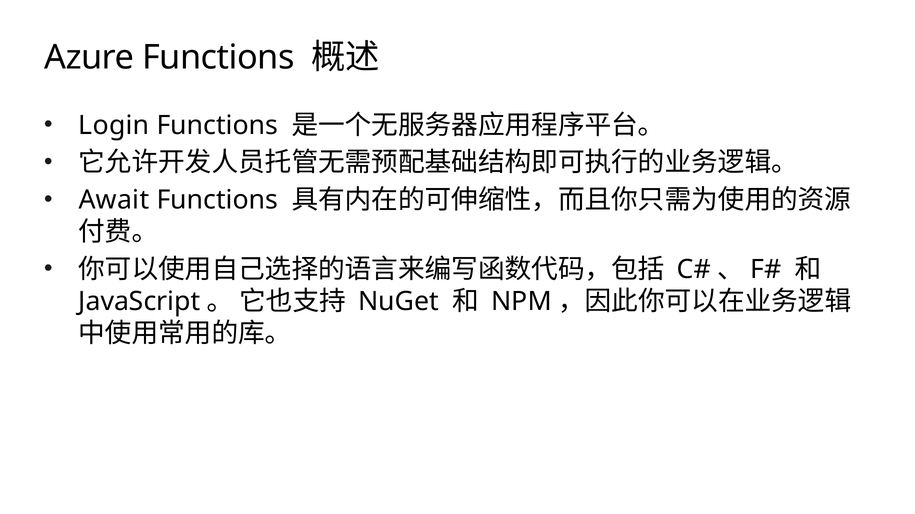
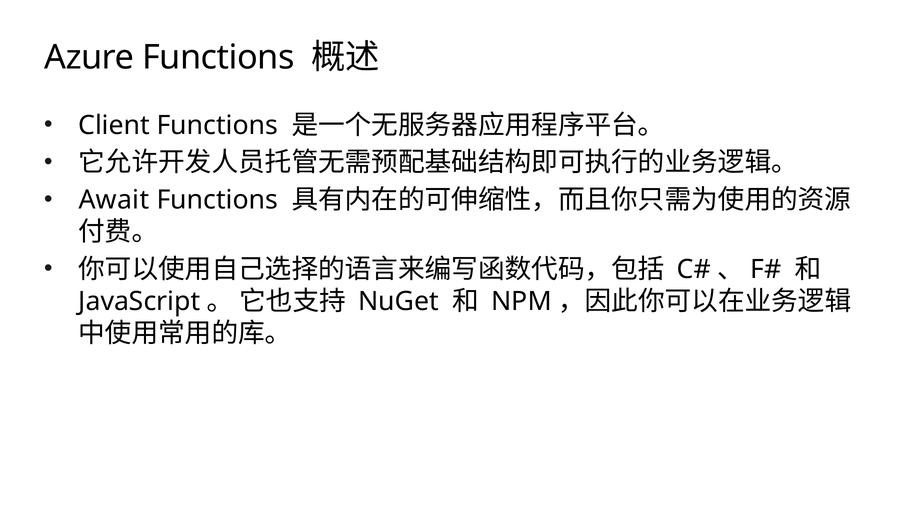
Login: Login -> Client
